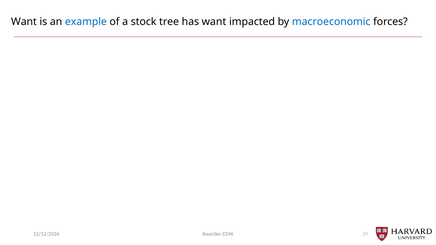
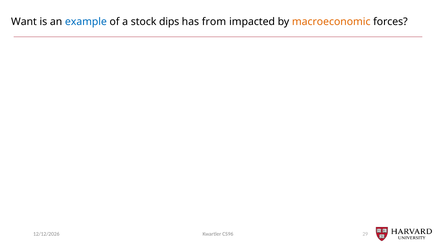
tree: tree -> dips
has want: want -> from
macroeconomic colour: blue -> orange
